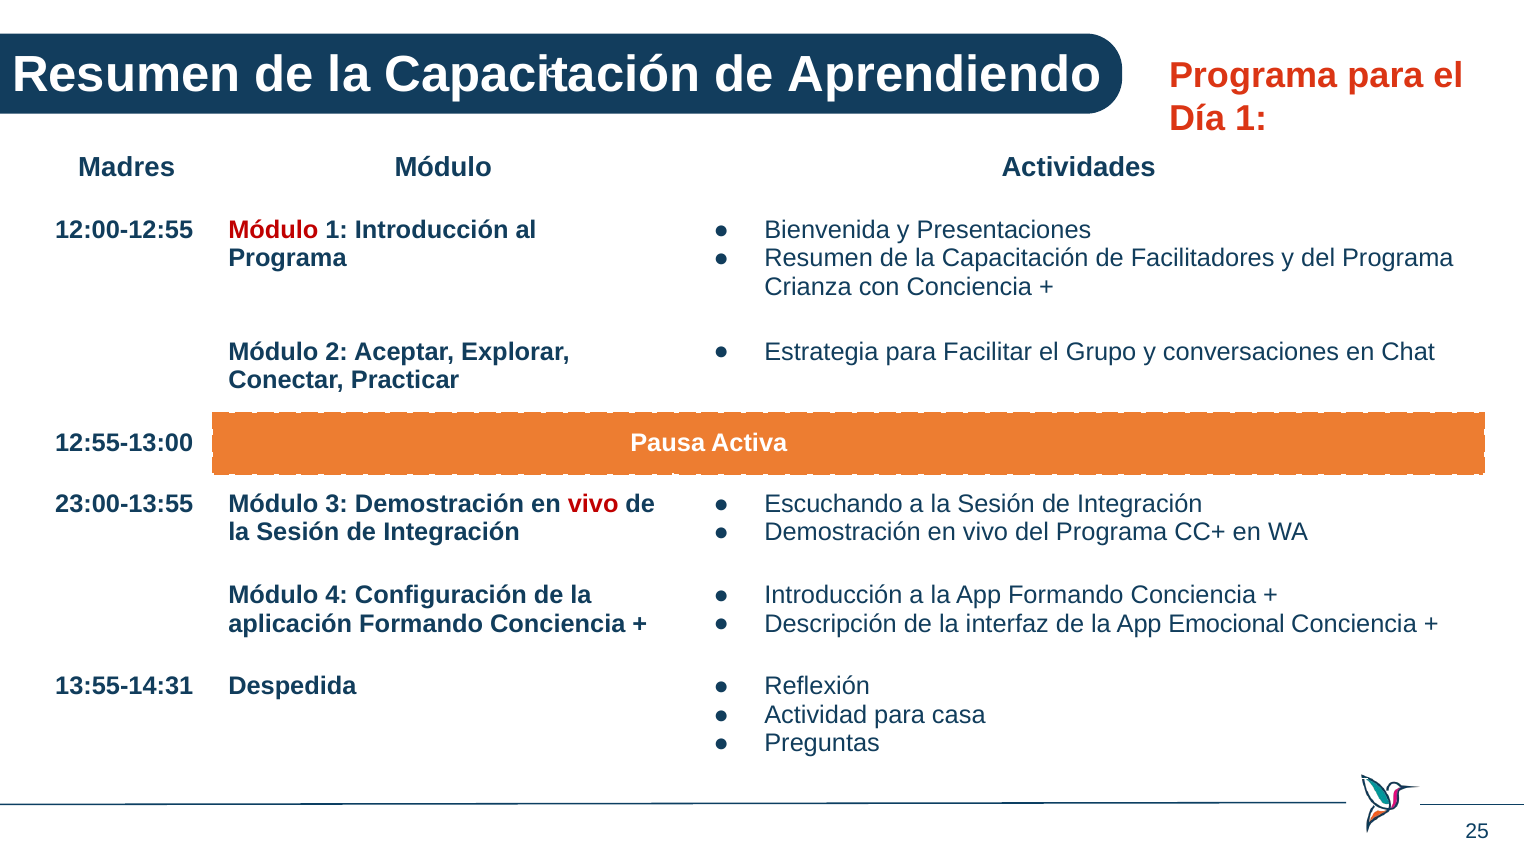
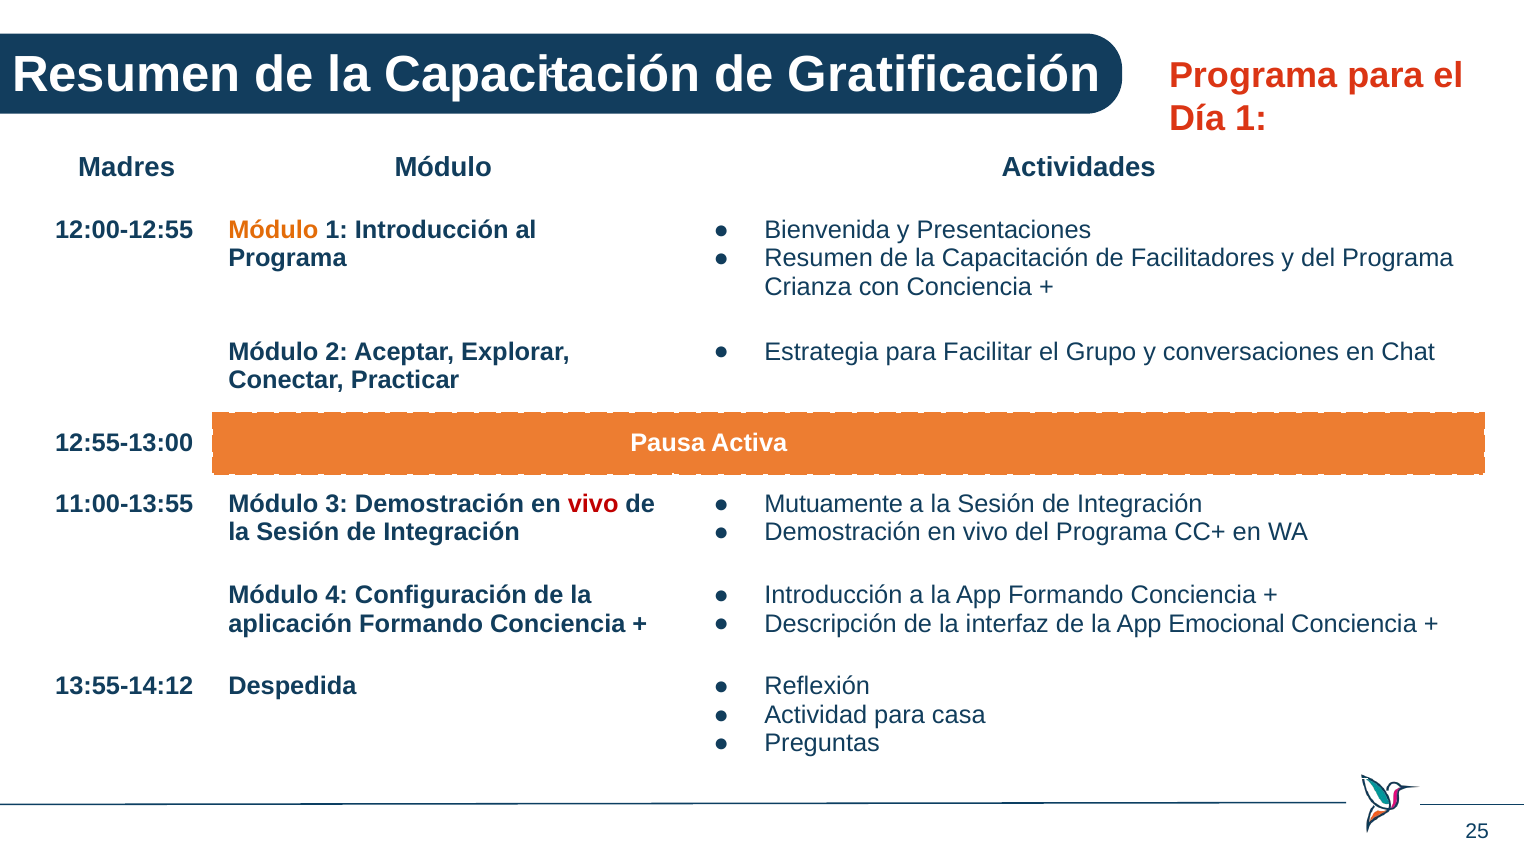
Aprendiendo: Aprendiendo -> Gratificación
Módulo at (273, 230) colour: red -> orange
23:00-13:55: 23:00-13:55 -> 11:00-13:55
Escuchando: Escuchando -> Mutuamente
13:55-14:31: 13:55-14:31 -> 13:55-14:12
